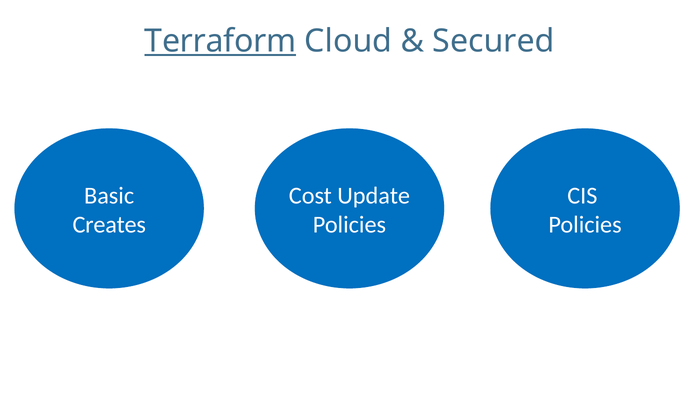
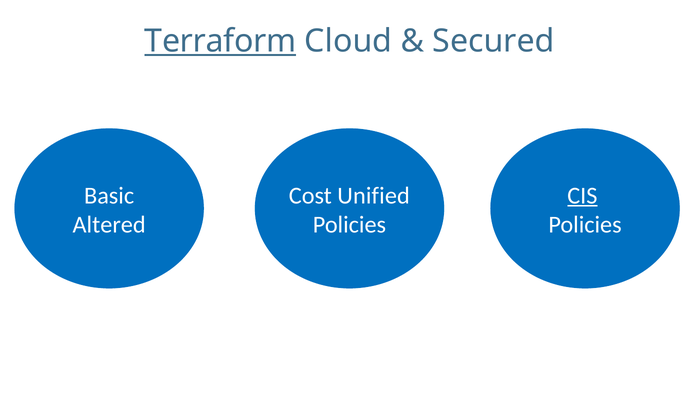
Update: Update -> Unified
CIS underline: none -> present
Creates: Creates -> Altered
